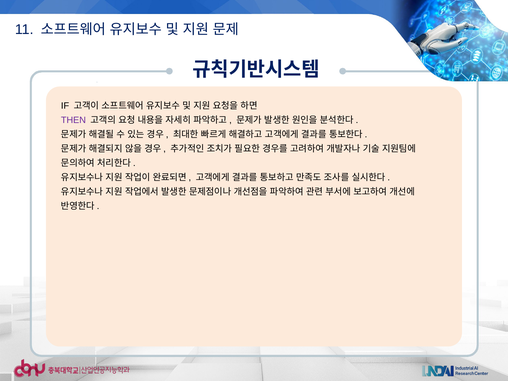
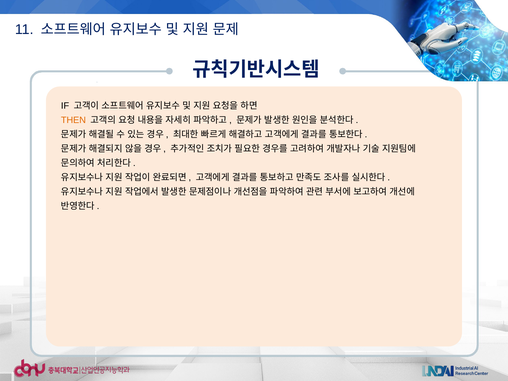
THEN colour: purple -> orange
